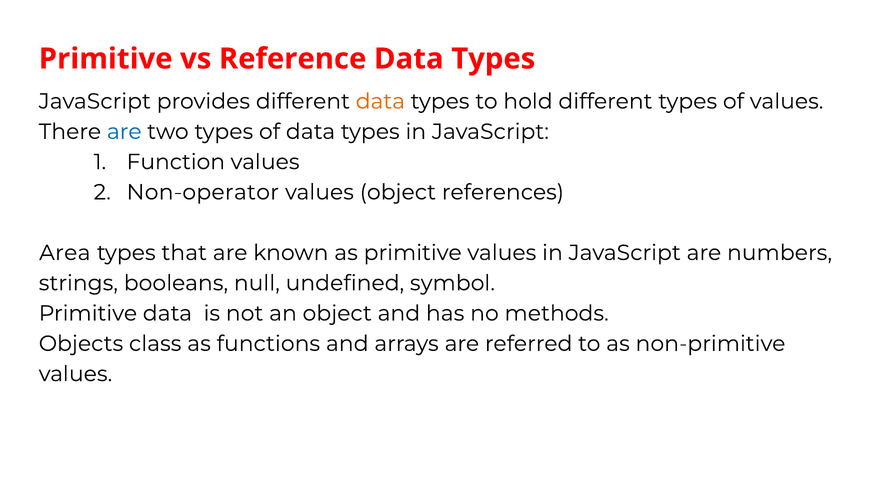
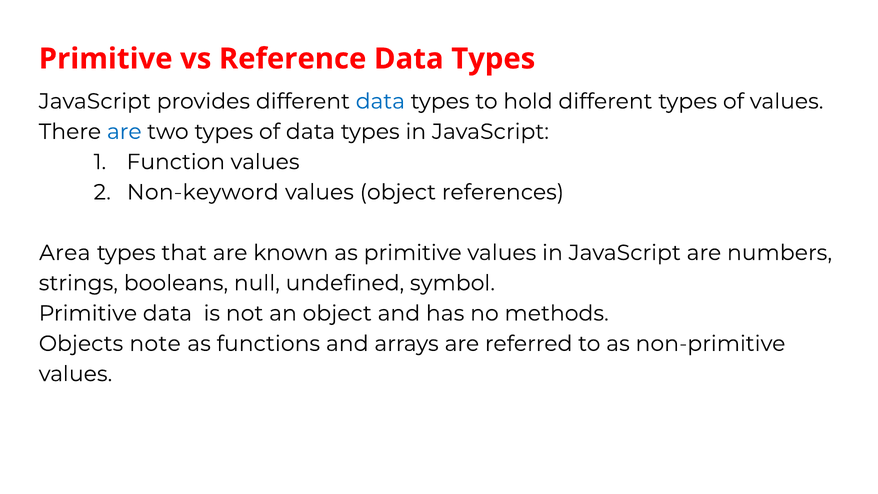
data at (380, 101) colour: orange -> blue
Non-operator: Non-operator -> Non-keyword
class: class -> note
